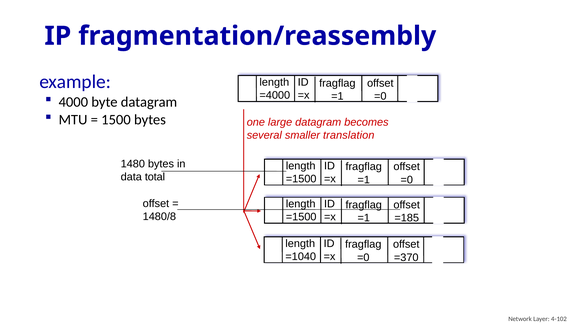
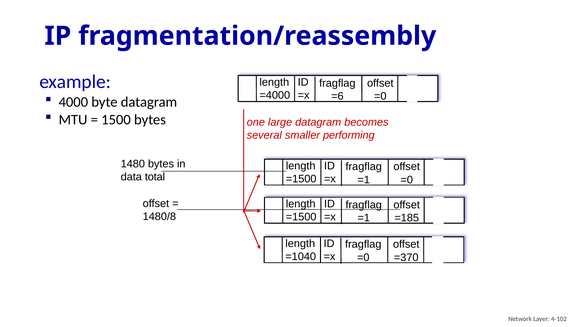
=1 at (337, 96): =1 -> =6
translation: translation -> performing
